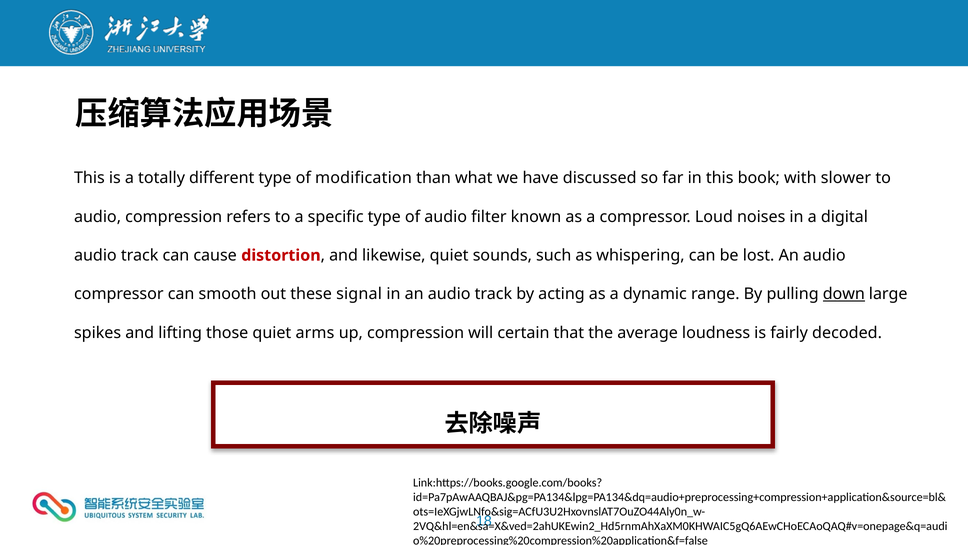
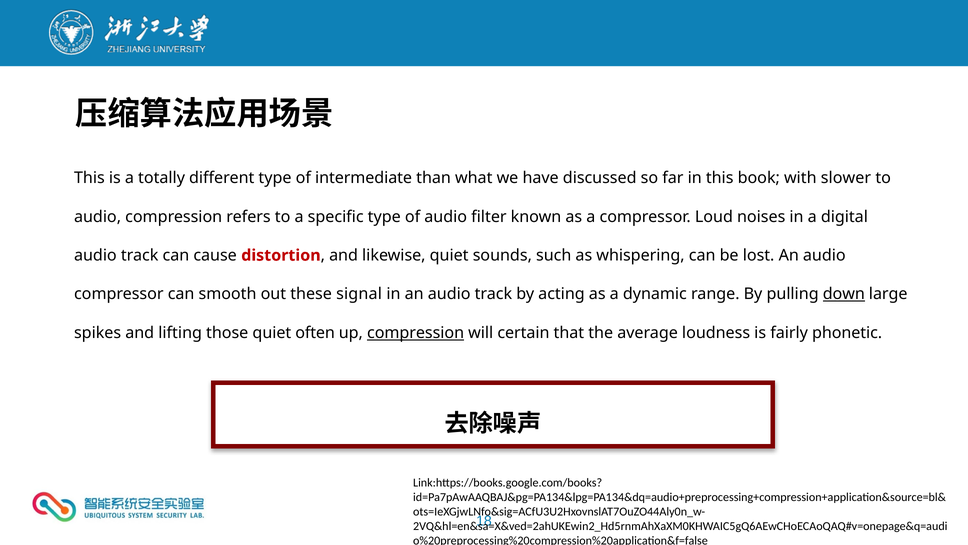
modification: modification -> intermediate
arms: arms -> often
compression at (416, 333) underline: none -> present
decoded: decoded -> phonetic
